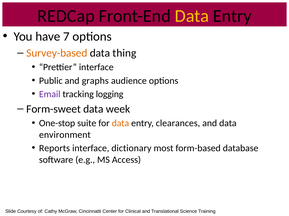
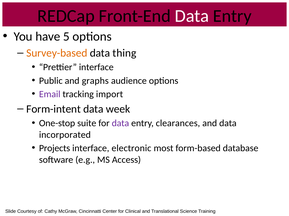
Data at (192, 16) colour: yellow -> white
7: 7 -> 5
logging: logging -> import
Form-sweet: Form-sweet -> Form-intent
data at (120, 124) colour: orange -> purple
environment: environment -> incorporated
Reports: Reports -> Projects
dictionary: dictionary -> electronic
